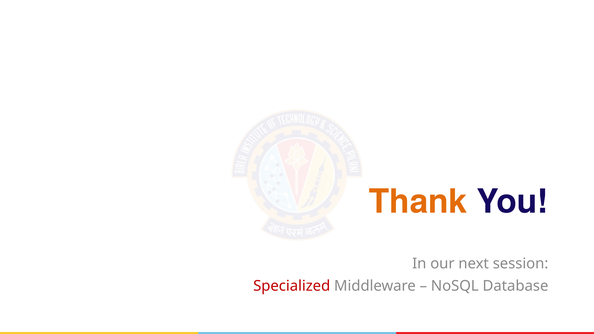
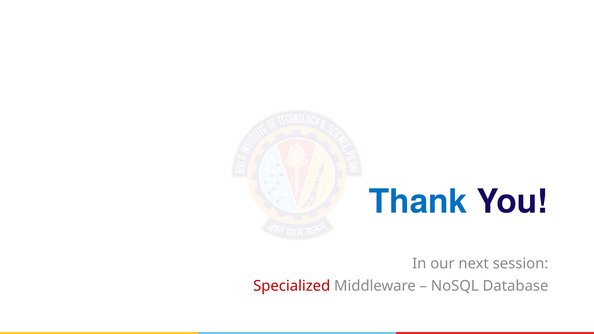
Thank colour: orange -> blue
